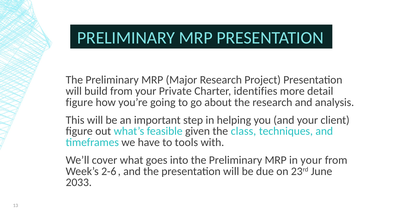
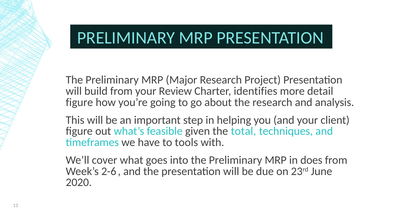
Private: Private -> Review
class: class -> total
in your: your -> does
2033: 2033 -> 2020
